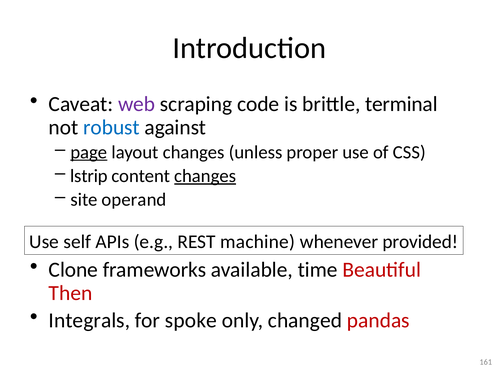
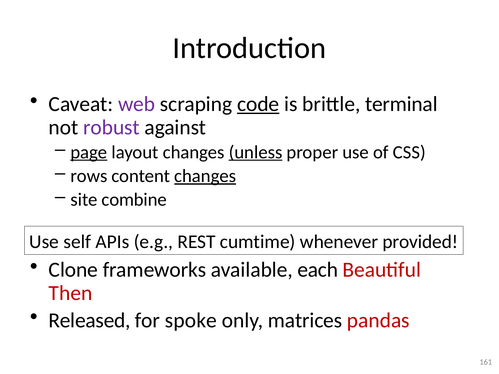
code underline: none -> present
robust colour: blue -> purple
unless underline: none -> present
lstrip: lstrip -> rows
operand: operand -> combine
machine: machine -> cumtime
time: time -> each
Integrals: Integrals -> Released
changed: changed -> matrices
